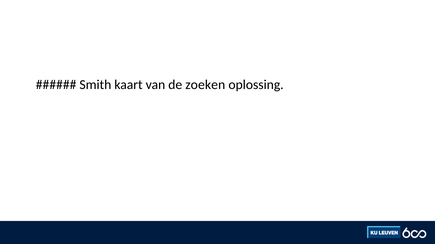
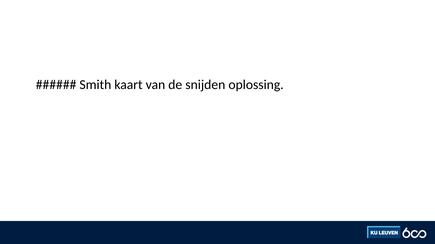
zoeken: zoeken -> snijden
